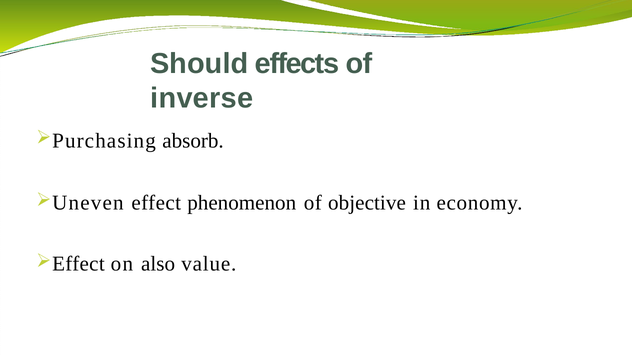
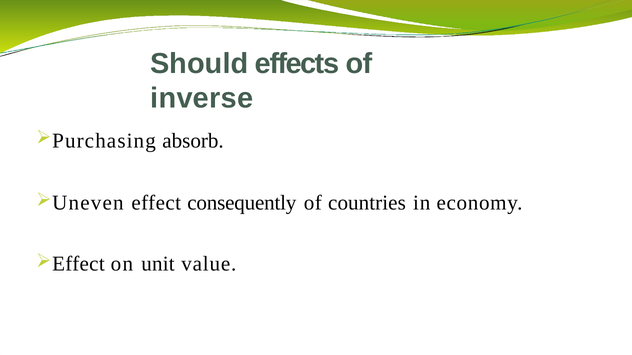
phenomenon: phenomenon -> consequently
objective: objective -> countries
also: also -> unit
